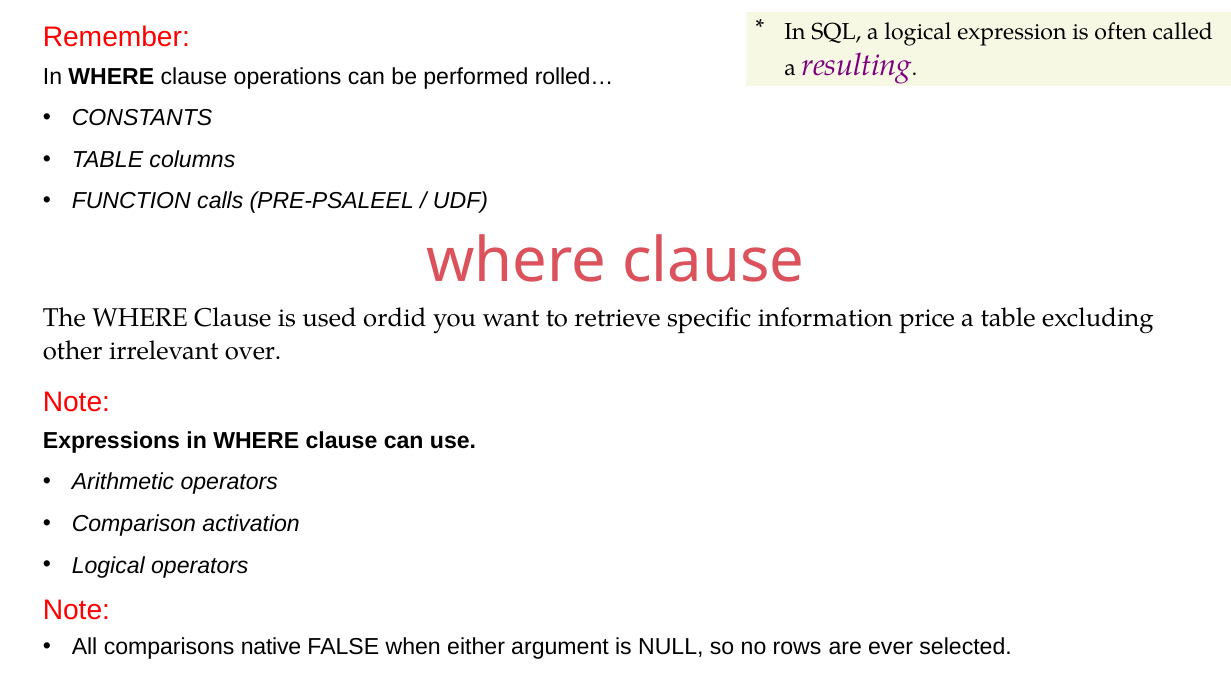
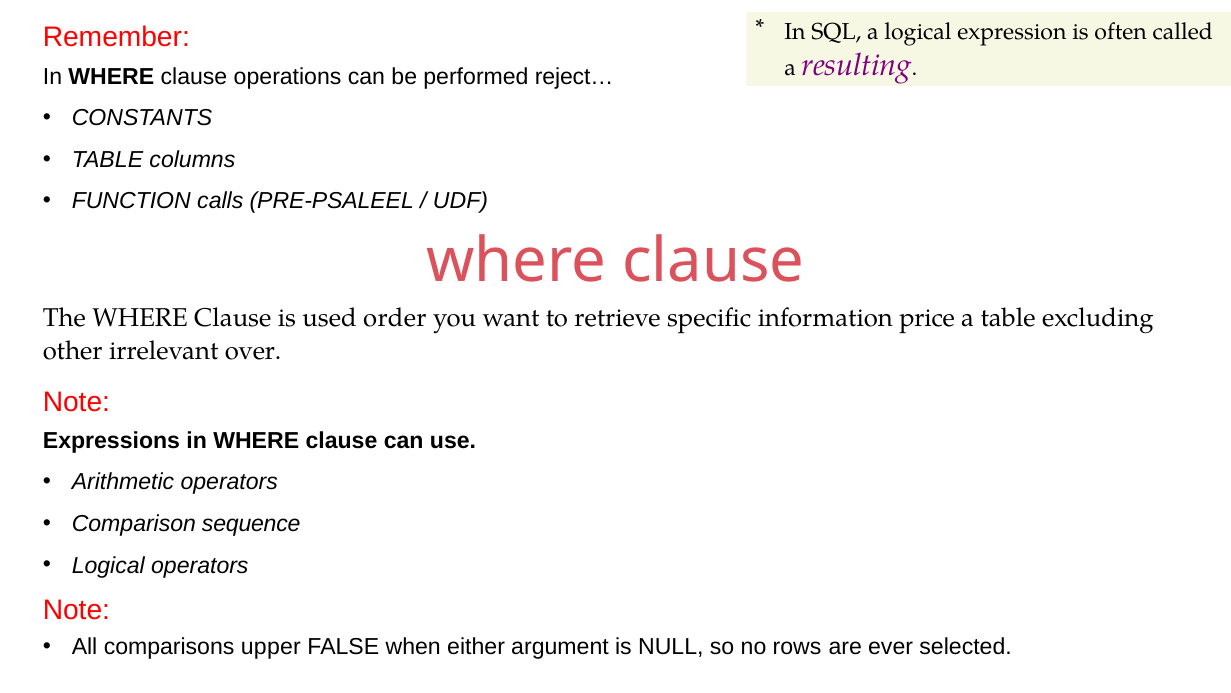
rolled…: rolled… -> reject…
ordid: ordid -> order
activation: activation -> sequence
native: native -> upper
